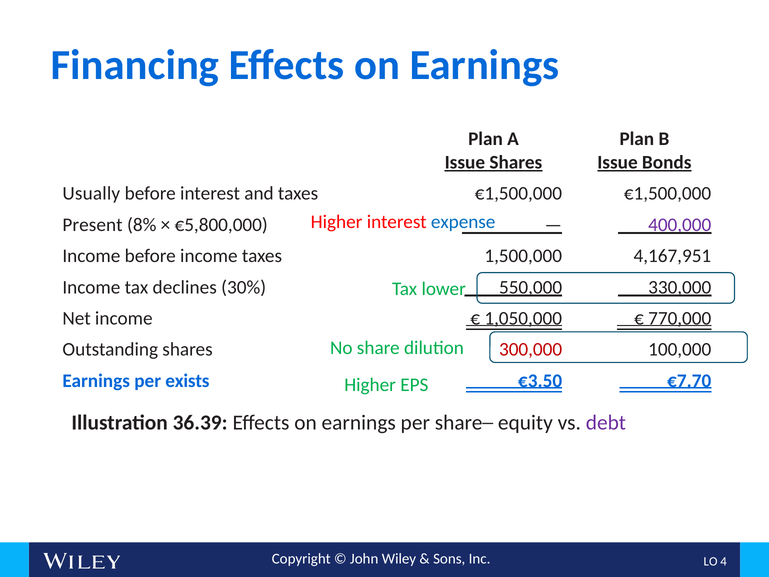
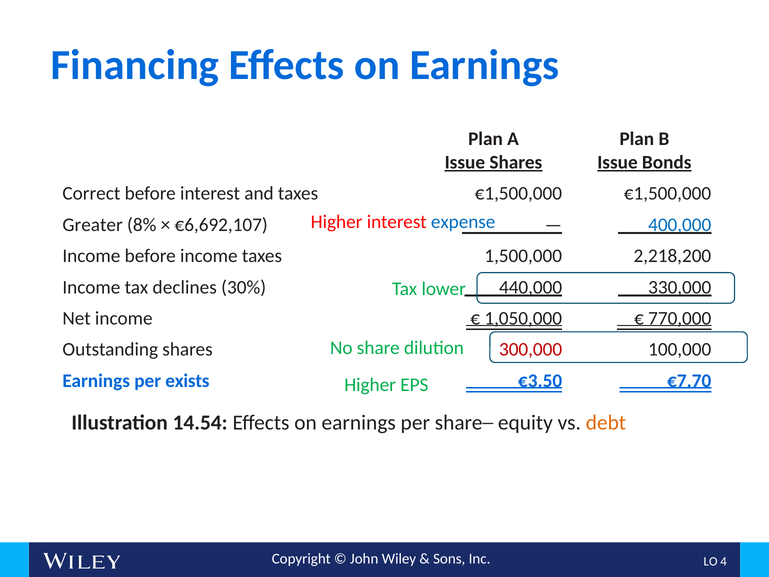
Usually: Usually -> Correct
Present: Present -> Greater
€5,800,000: €5,800,000 -> €6,692,107
400,000 colour: purple -> blue
4,167,951: 4,167,951 -> 2,218,200
550,000: 550,000 -> 440,000
36.39: 36.39 -> 14.54
debt colour: purple -> orange
